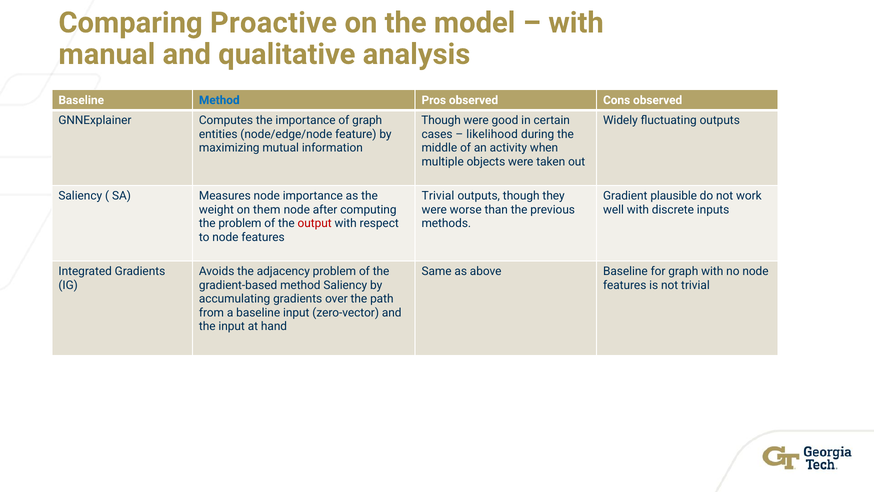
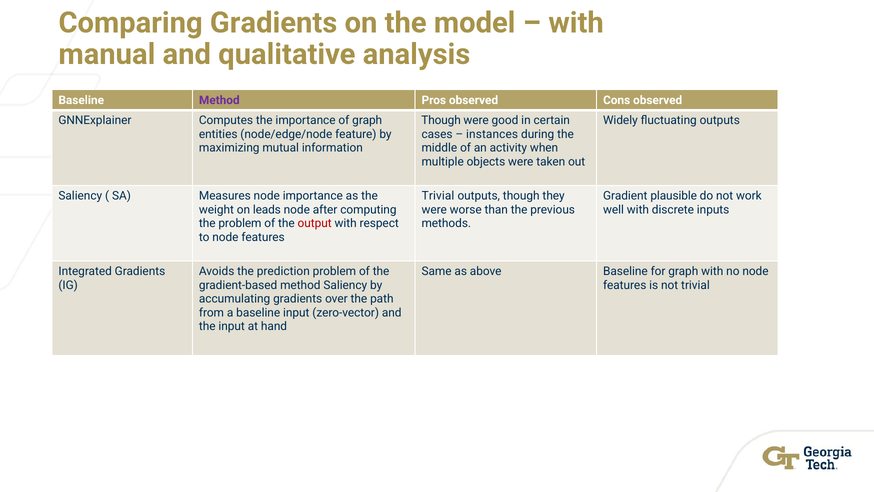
Comparing Proactive: Proactive -> Gradients
Method at (219, 100) colour: blue -> purple
likelihood: likelihood -> instances
them: them -> leads
adjacency: adjacency -> prediction
